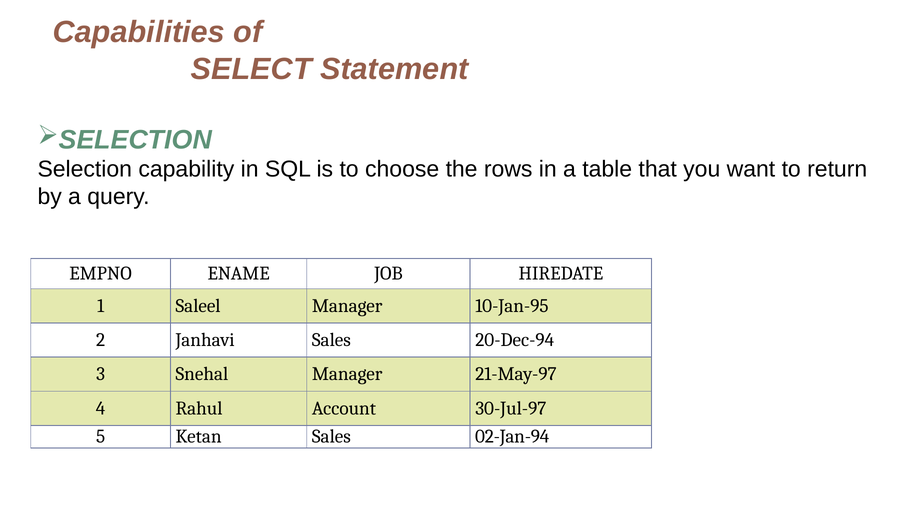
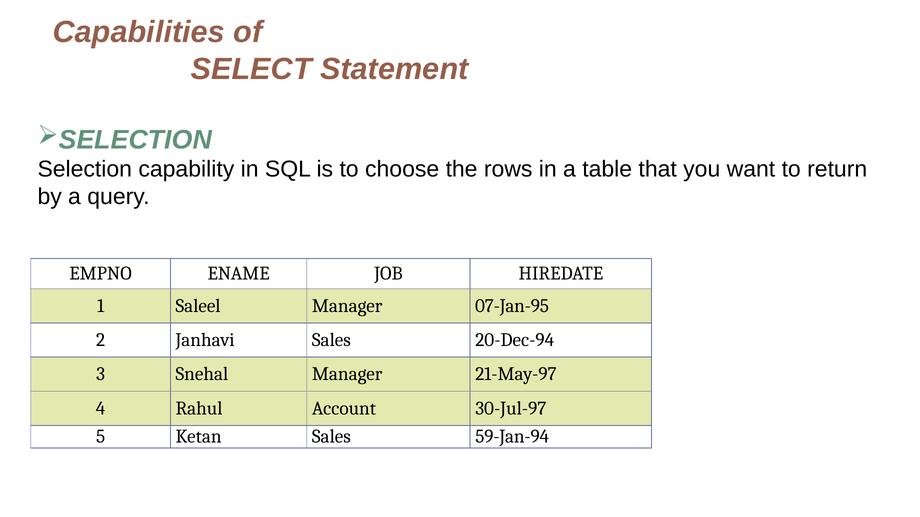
10-Jan-95: 10-Jan-95 -> 07-Jan-95
02-Jan-94: 02-Jan-94 -> 59-Jan-94
